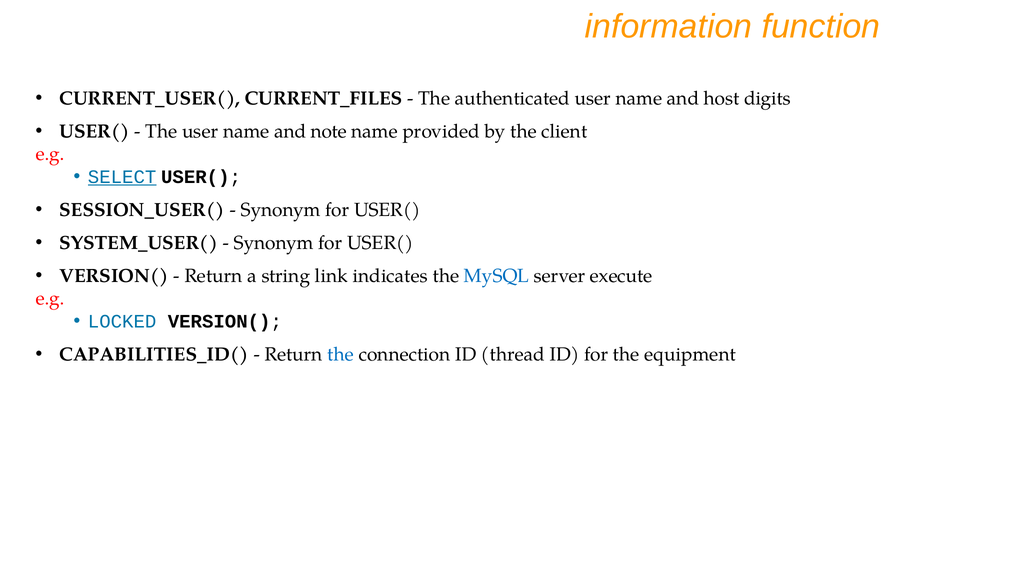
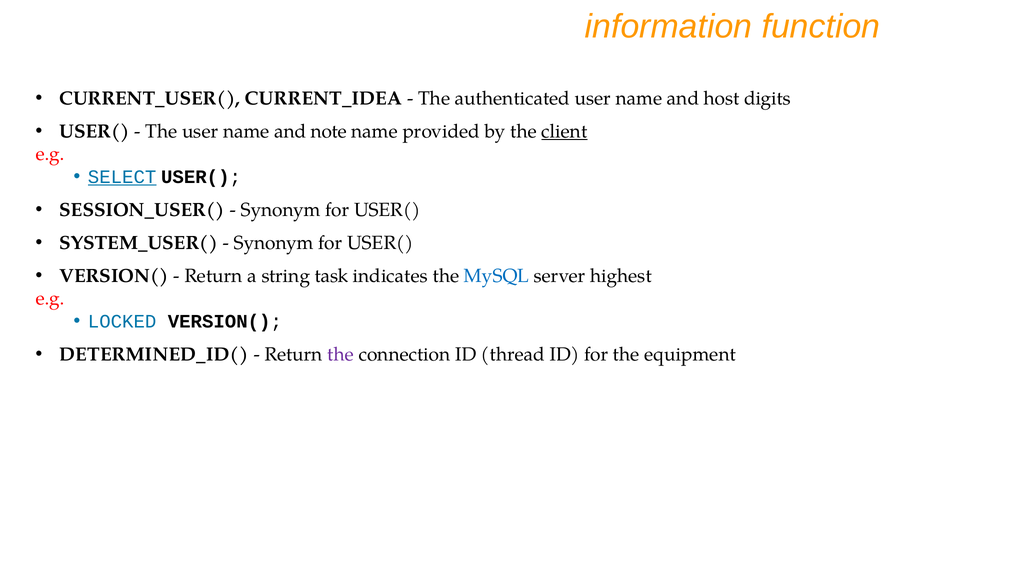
CURRENT_FILES: CURRENT_FILES -> CURRENT_IDEA
client underline: none -> present
link: link -> task
execute: execute -> highest
CAPABILITIES_ID(: CAPABILITIES_ID( -> DETERMINED_ID(
the at (341, 354) colour: blue -> purple
